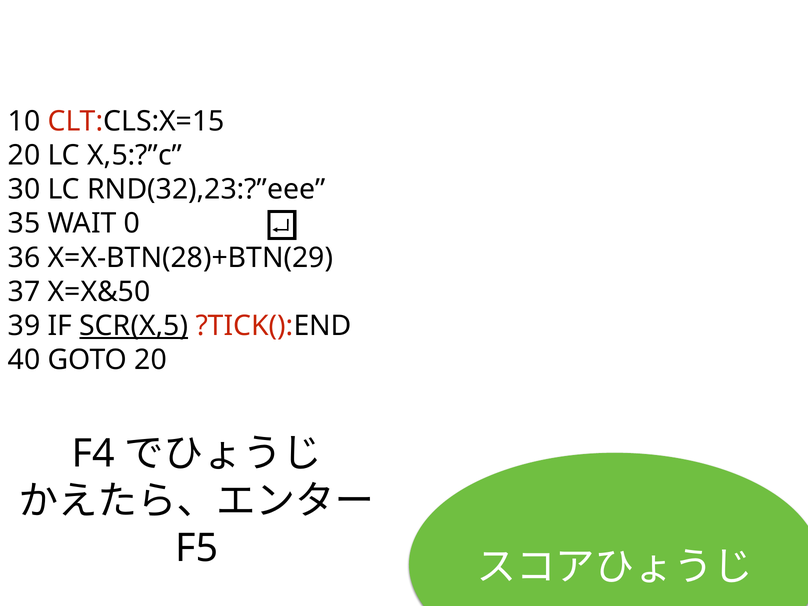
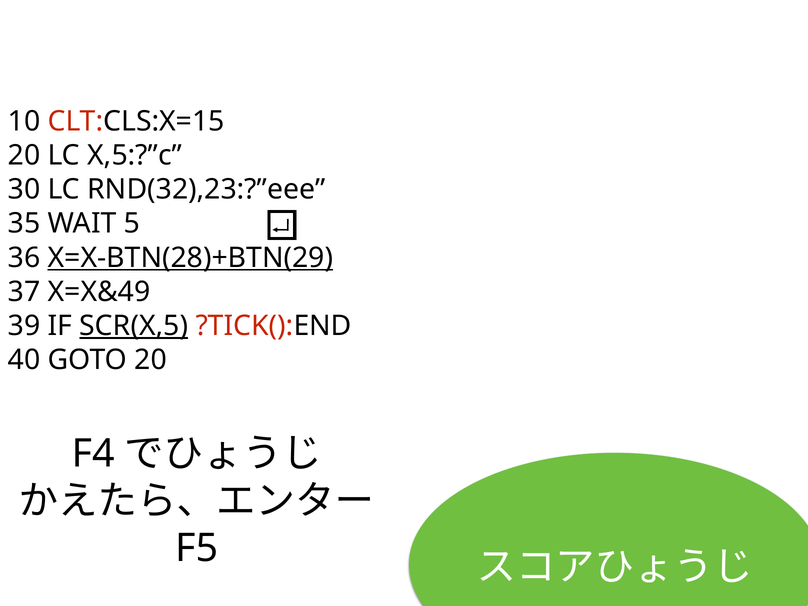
0: 0 -> 5
X=X-BTN(28)+BTN(29 underline: none -> present
X=X&50: X=X&50 -> X=X&49
